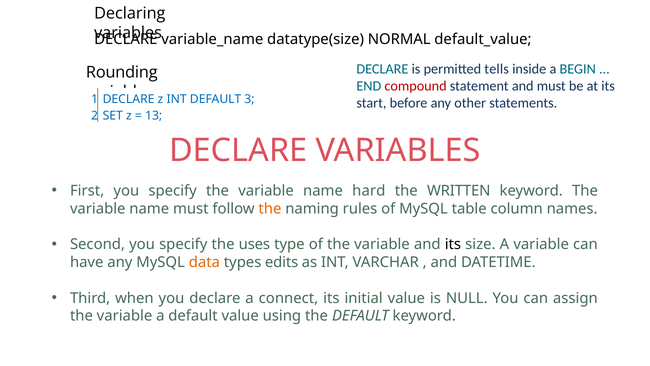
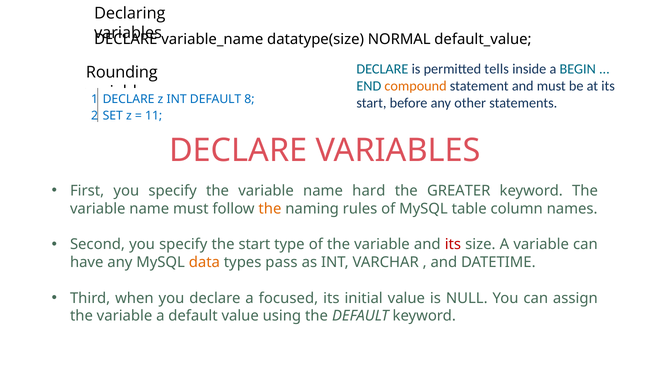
compound colour: red -> orange
3: 3 -> 8
13: 13 -> 11
WRITTEN: WRITTEN -> GREATER
the uses: uses -> start
its at (453, 244) colour: black -> red
edits: edits -> pass
connect: connect -> focused
